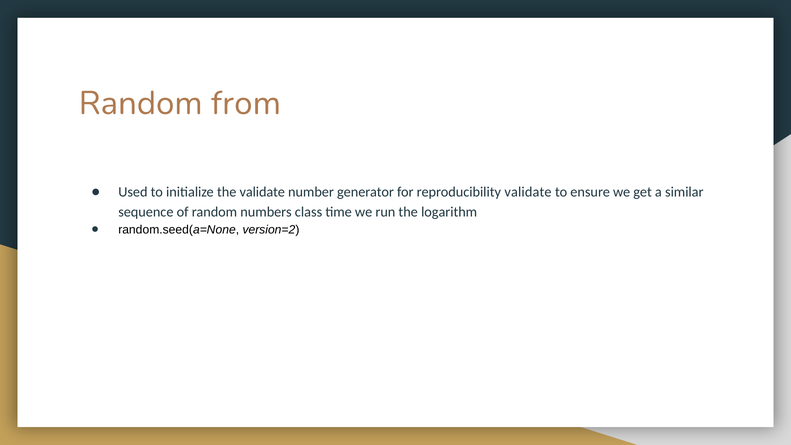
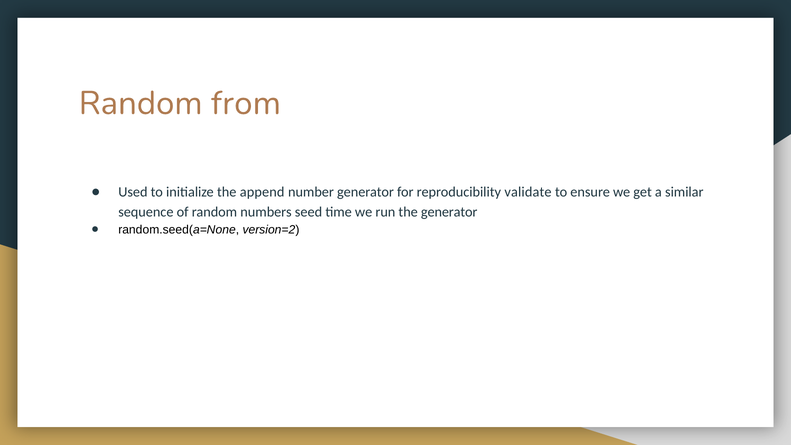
the validate: validate -> append
class: class -> seed
the logarithm: logarithm -> generator
